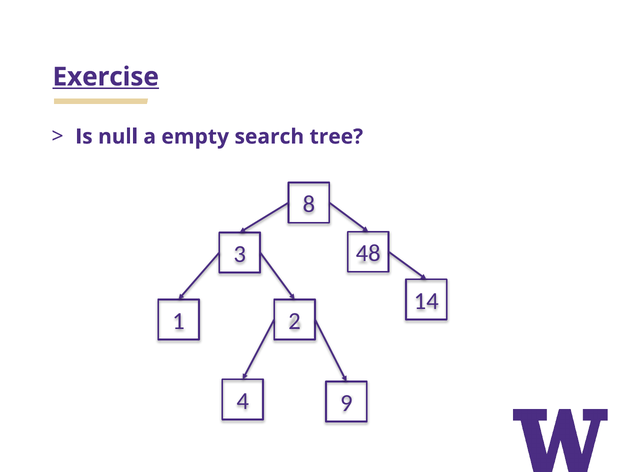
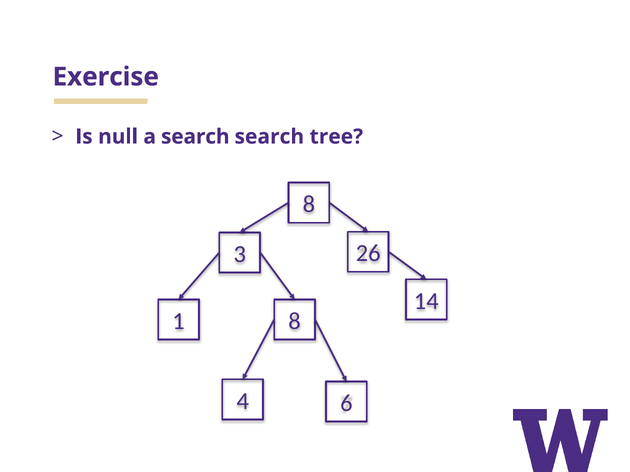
Exercise underline: present -> none
a empty: empty -> search
48: 48 -> 26
1 2: 2 -> 8
9: 9 -> 6
